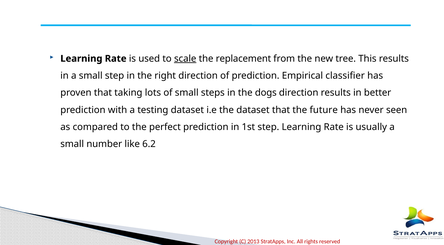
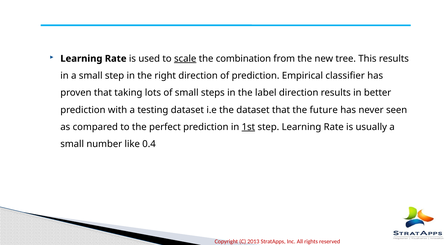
replacement: replacement -> combination
dogs: dogs -> label
1st underline: none -> present
6.2: 6.2 -> 0.4
